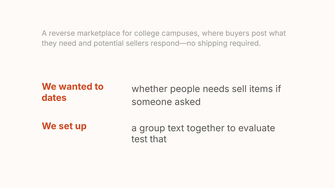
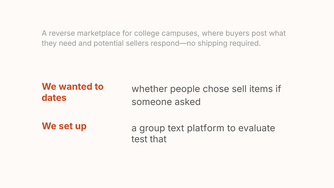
needs: needs -> chose
together: together -> platform
